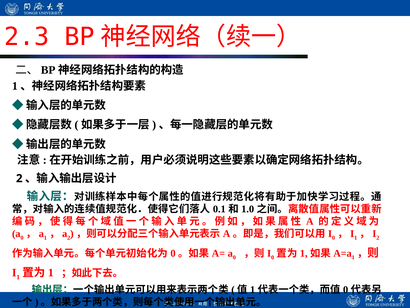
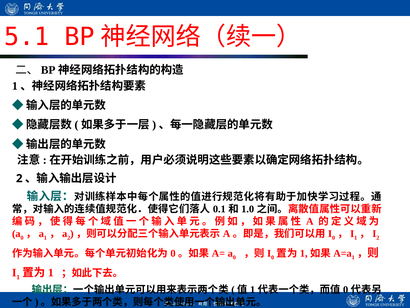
2.3: 2.3 -> 5.1
